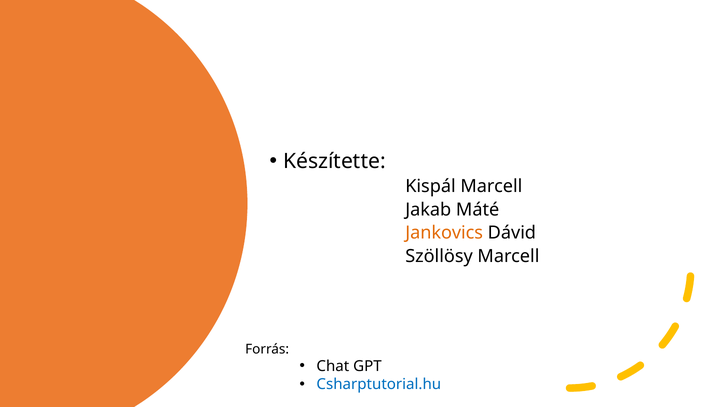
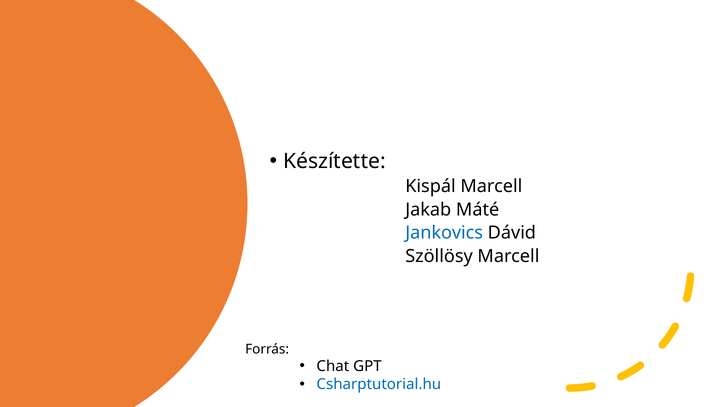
Jankovics colour: orange -> blue
